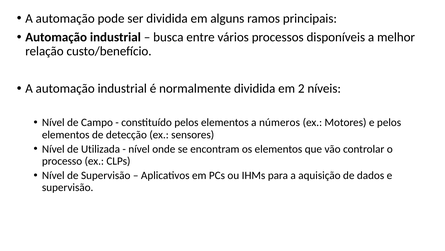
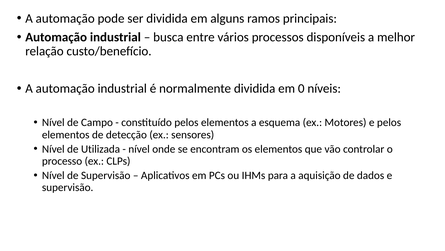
2: 2 -> 0
números: números -> esquema
